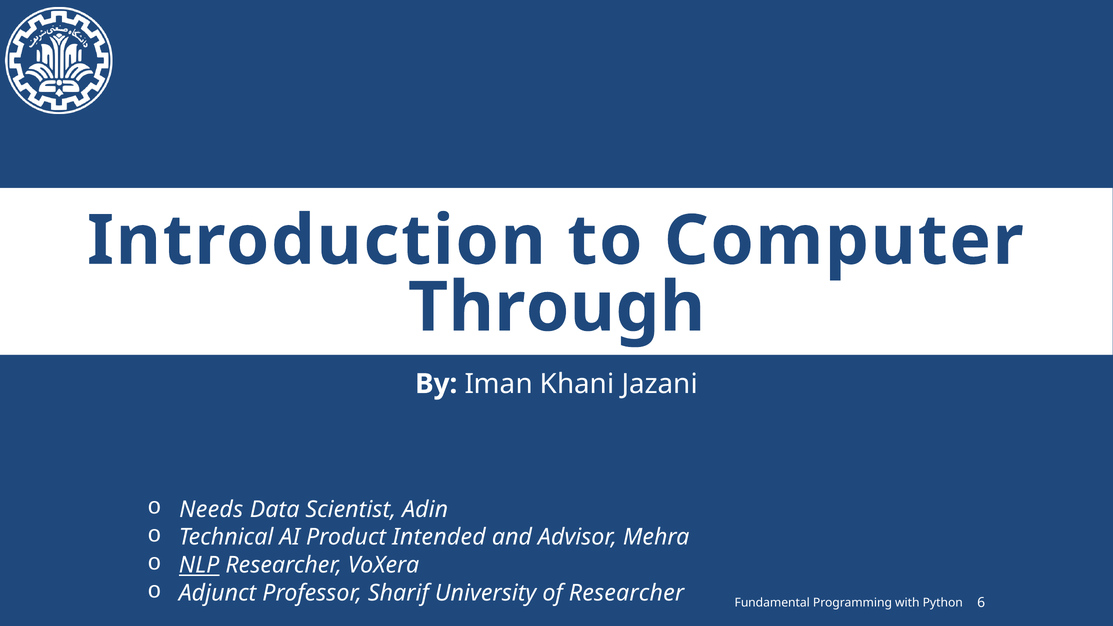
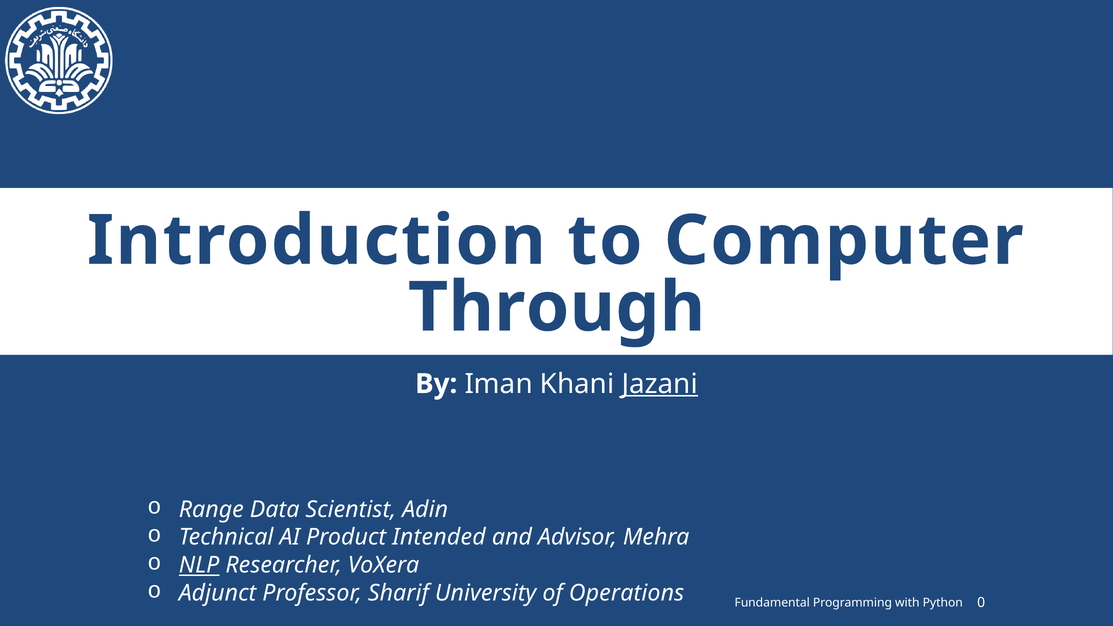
Jazani underline: none -> present
Needs: Needs -> Range
of Researcher: Researcher -> Operations
6: 6 -> 0
